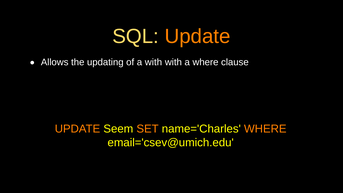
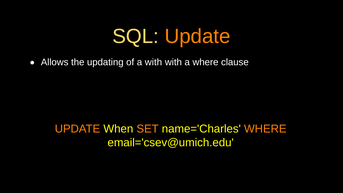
Seem: Seem -> When
